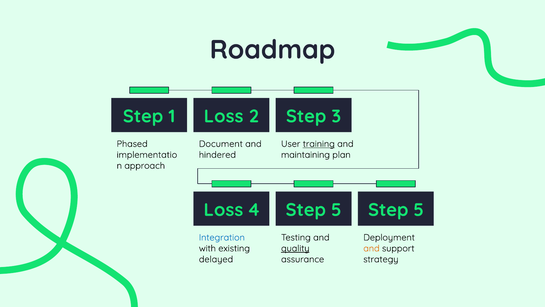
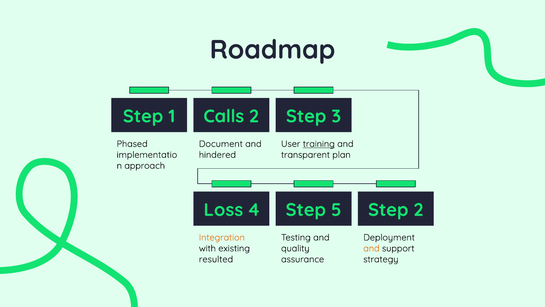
Loss at (224, 116): Loss -> Calls
maintaining: maintaining -> transparent
5 at (419, 210): 5 -> 2
Integration colour: blue -> orange
quality underline: present -> none
delayed: delayed -> resulted
